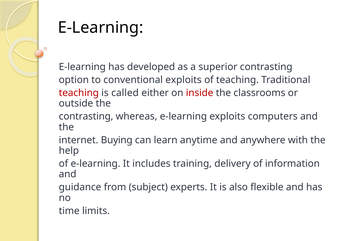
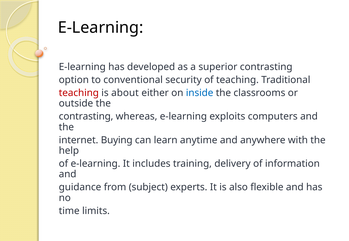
conventional exploits: exploits -> security
called: called -> about
inside colour: red -> blue
